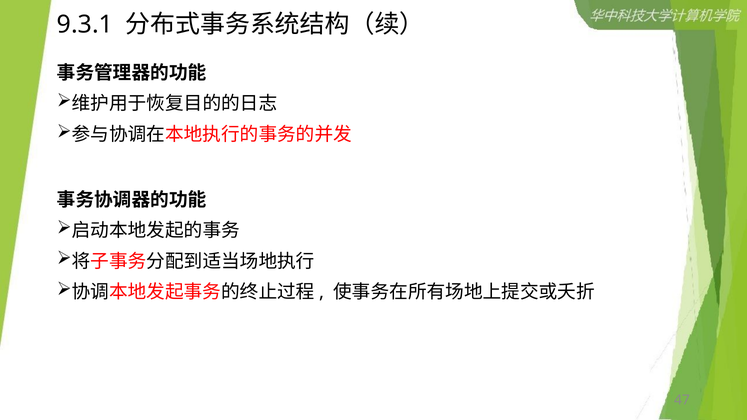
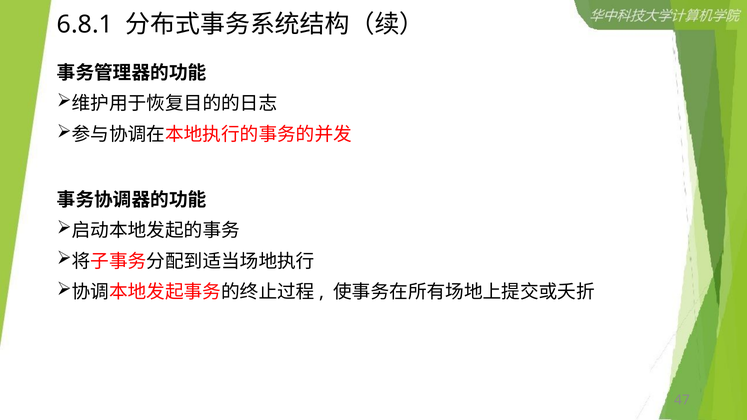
9.3.1: 9.3.1 -> 6.8.1
